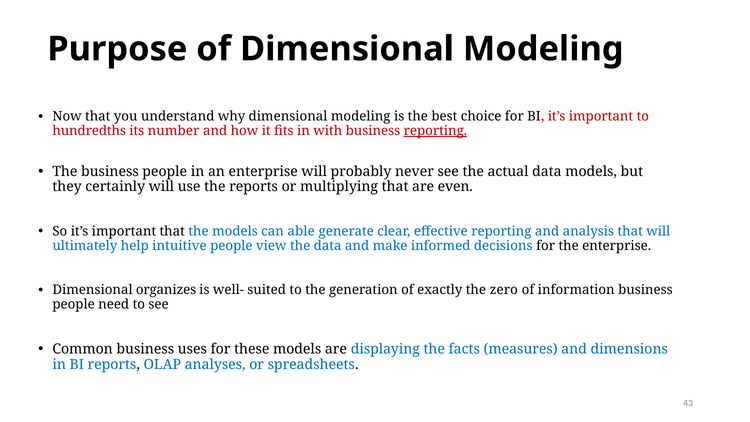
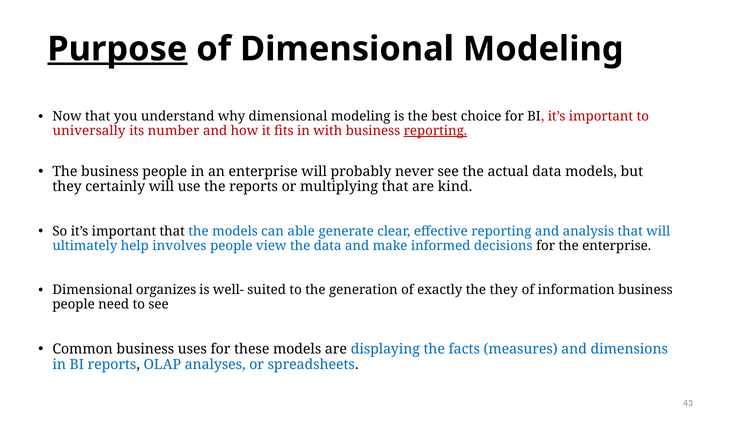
Purpose underline: none -> present
hundredths: hundredths -> universally
even: even -> kind
intuitive: intuitive -> involves
the zero: zero -> they
